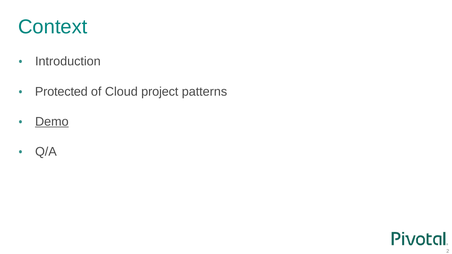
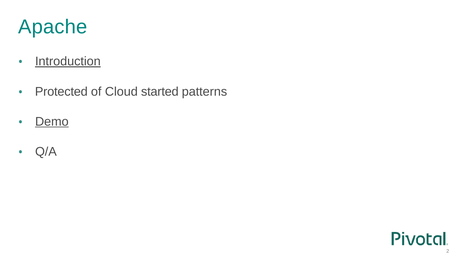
Context: Context -> Apache
Introduction underline: none -> present
project: project -> started
